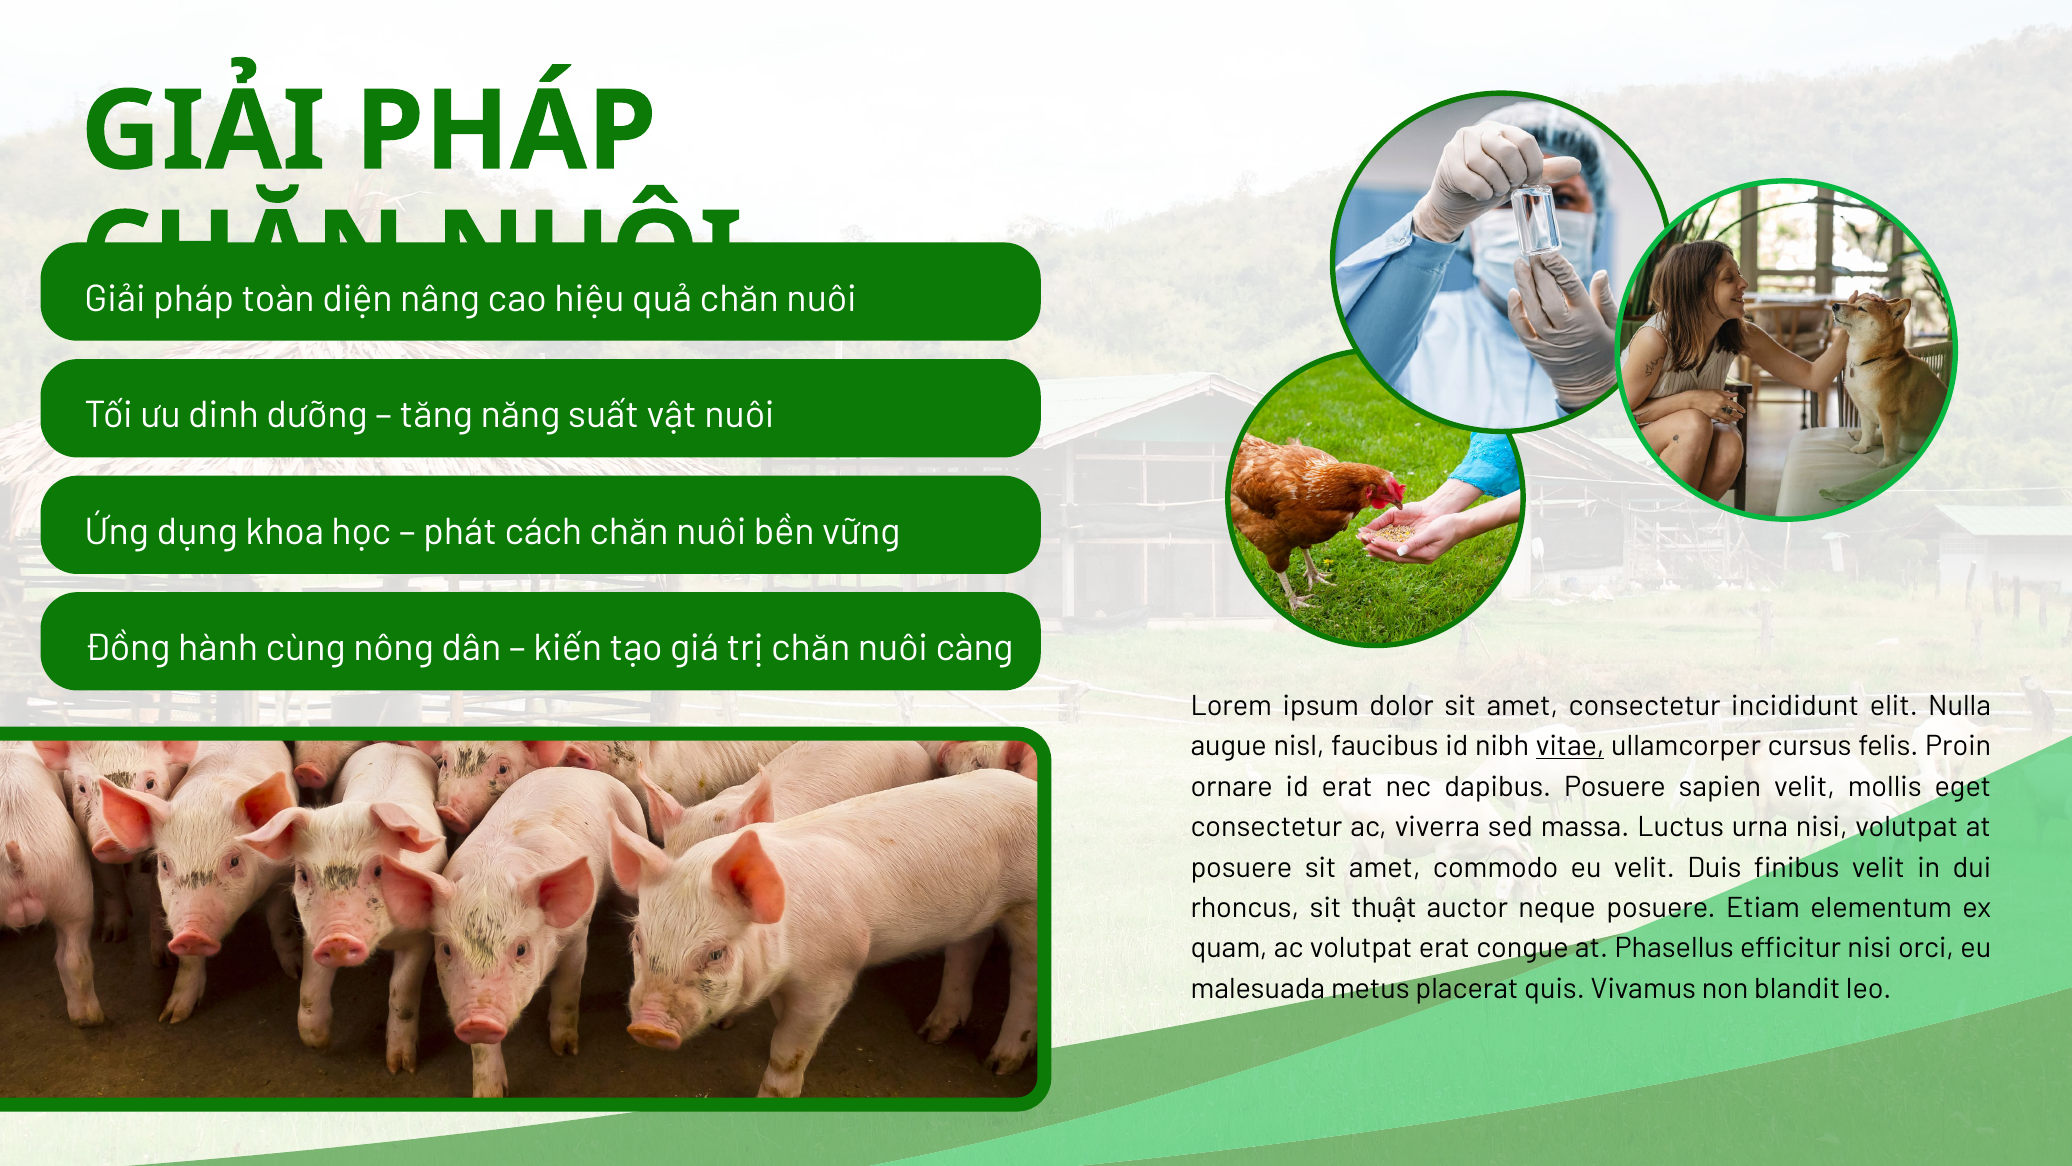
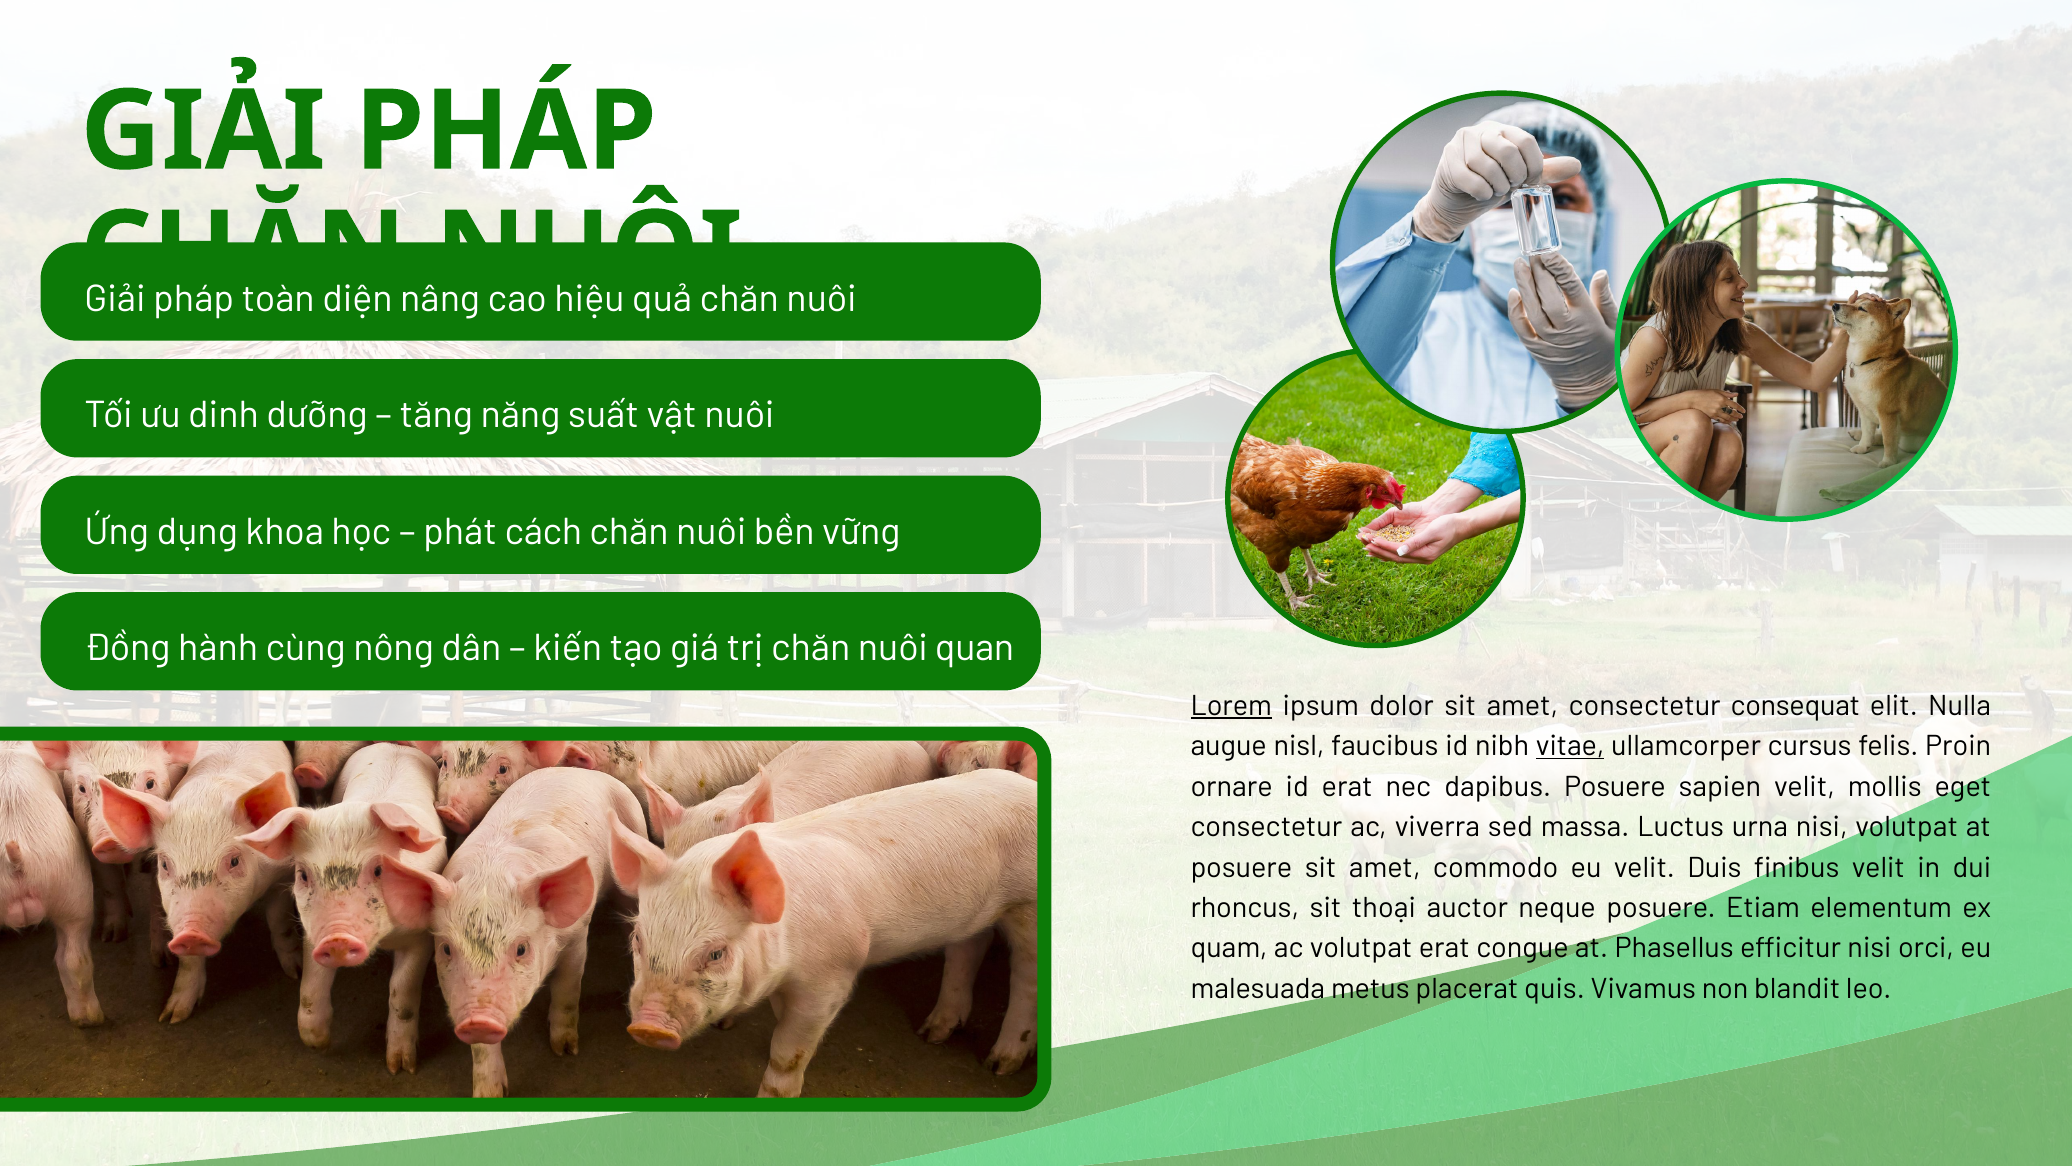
càng: càng -> quan
Lorem underline: none -> present
incididunt: incididunt -> consequat
thuật: thuật -> thoại
